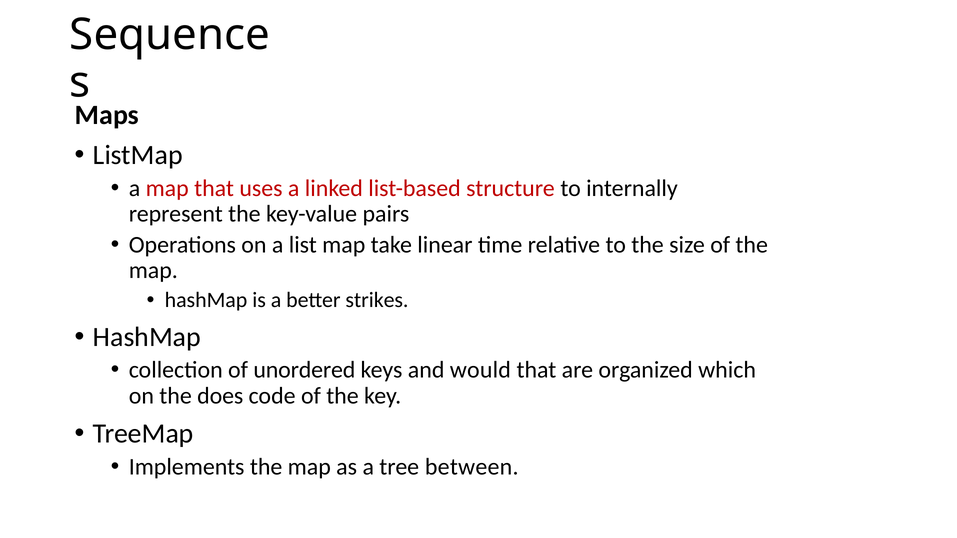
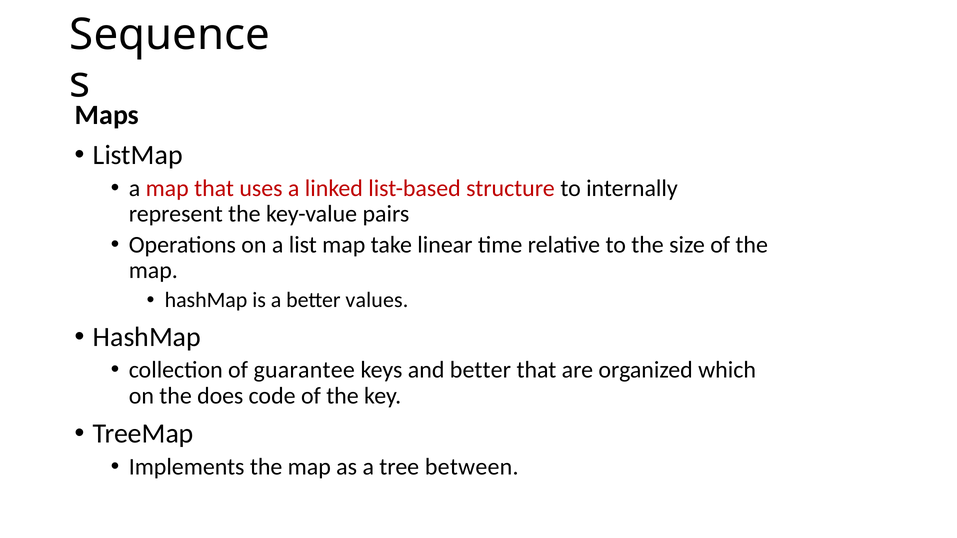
strikes: strikes -> values
unordered: unordered -> guarantee
and would: would -> better
